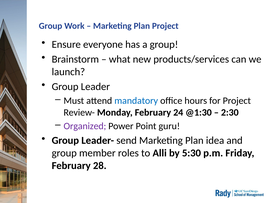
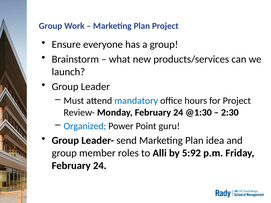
Organized colour: purple -> blue
5:30: 5:30 -> 5:92
28 at (100, 166): 28 -> 24
